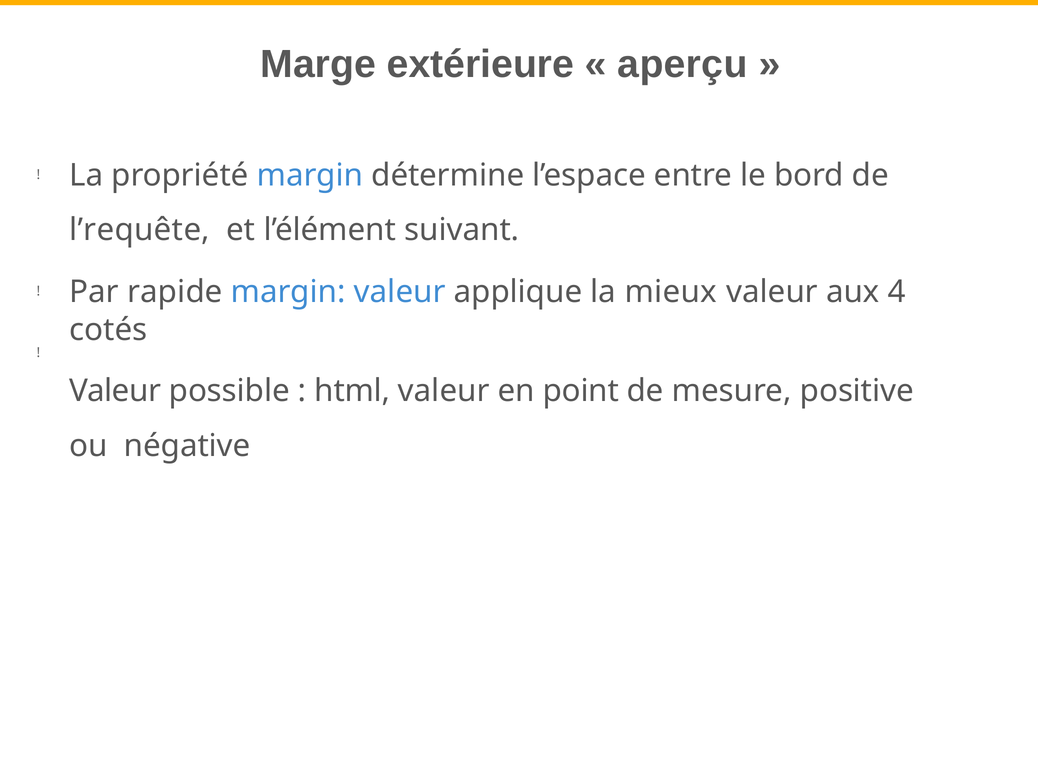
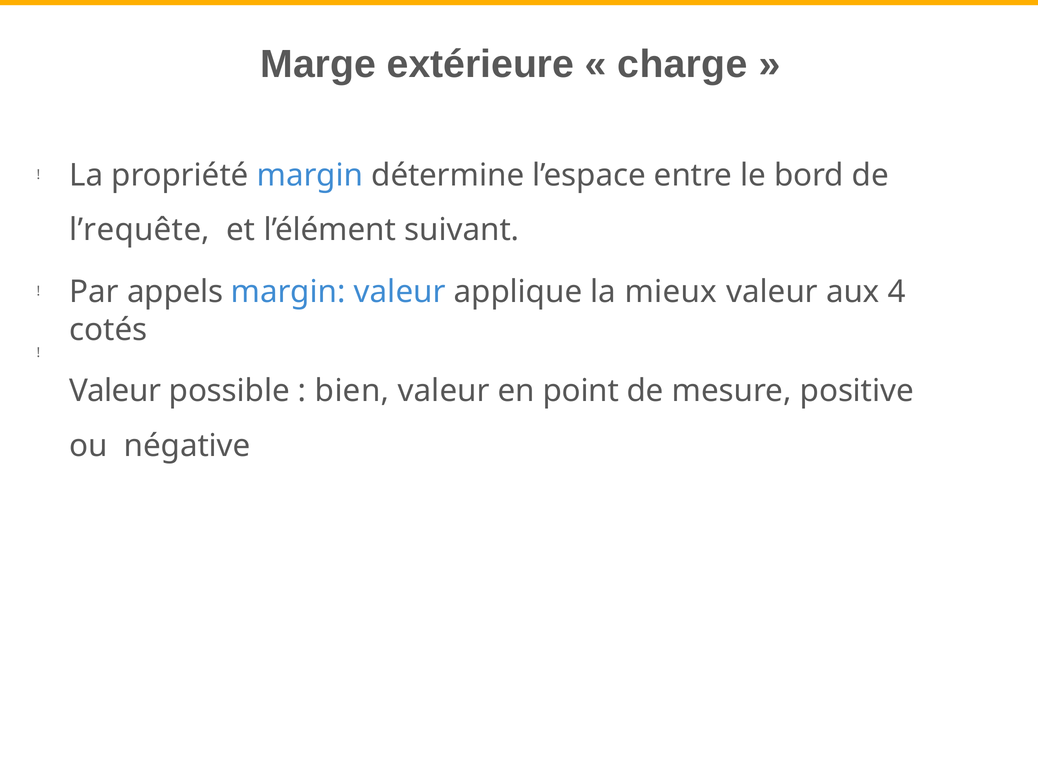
aperçu: aperçu -> charge
rapide: rapide -> appels
html: html -> bien
